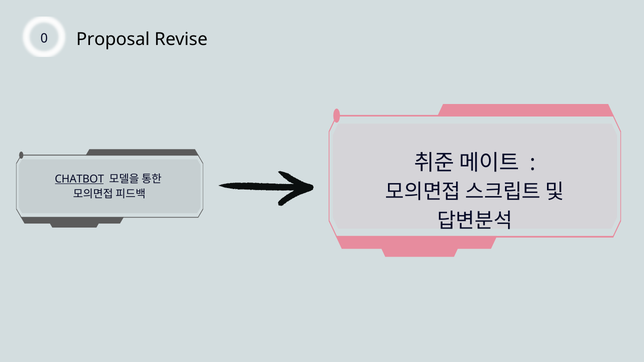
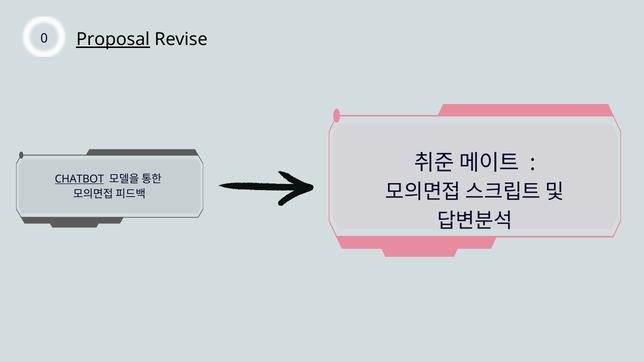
Proposal underline: none -> present
